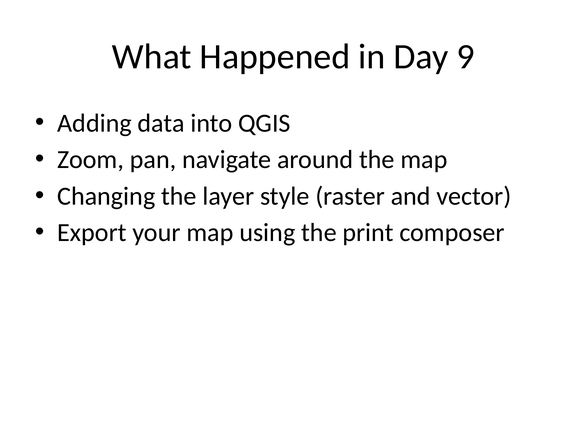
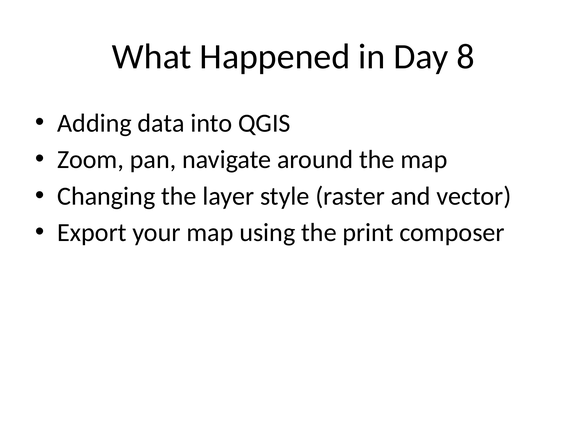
9: 9 -> 8
